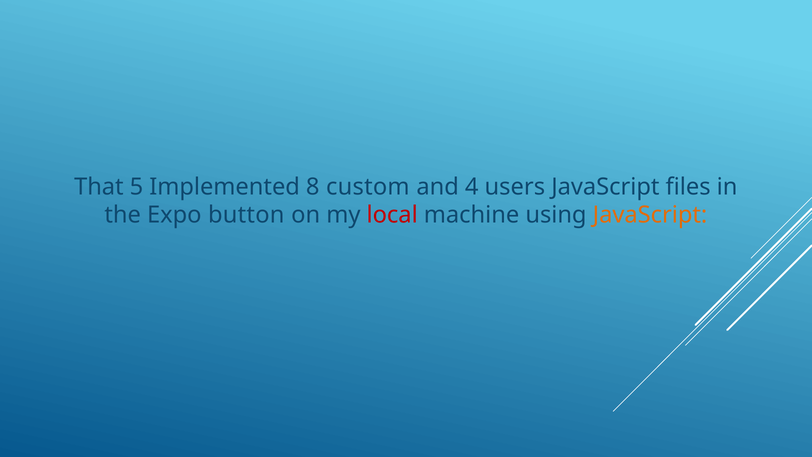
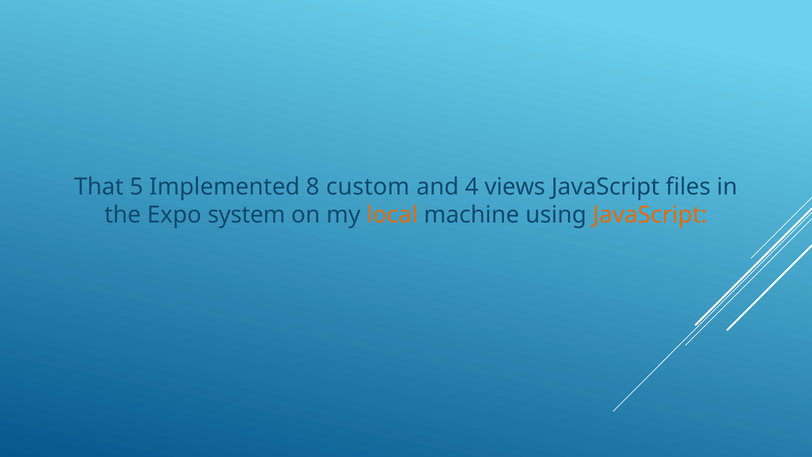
users: users -> views
button: button -> system
local colour: red -> orange
